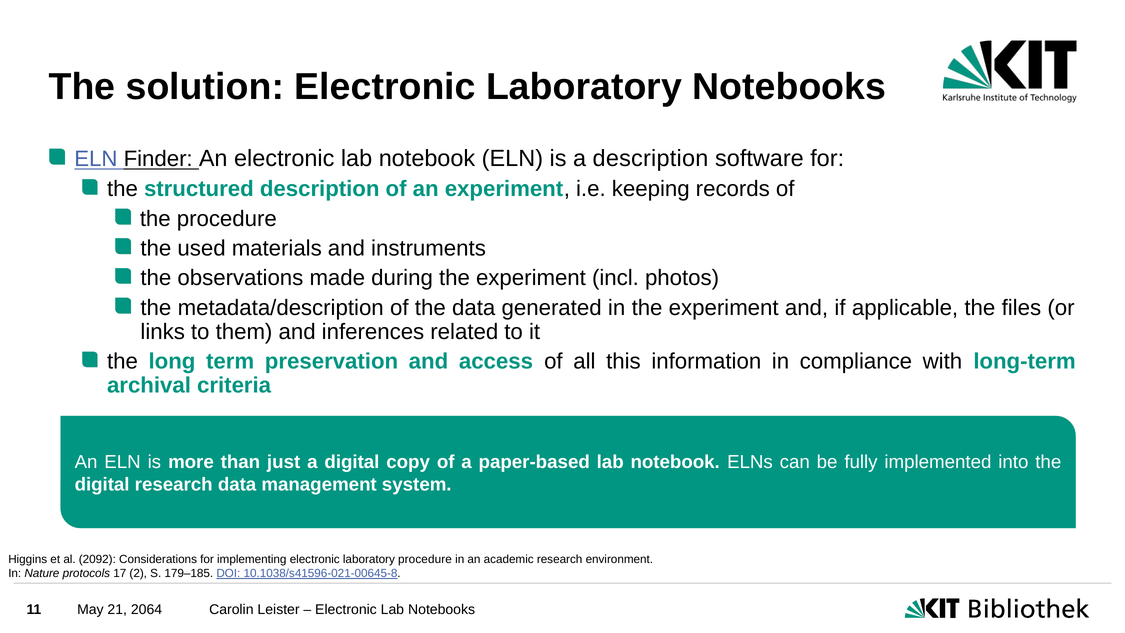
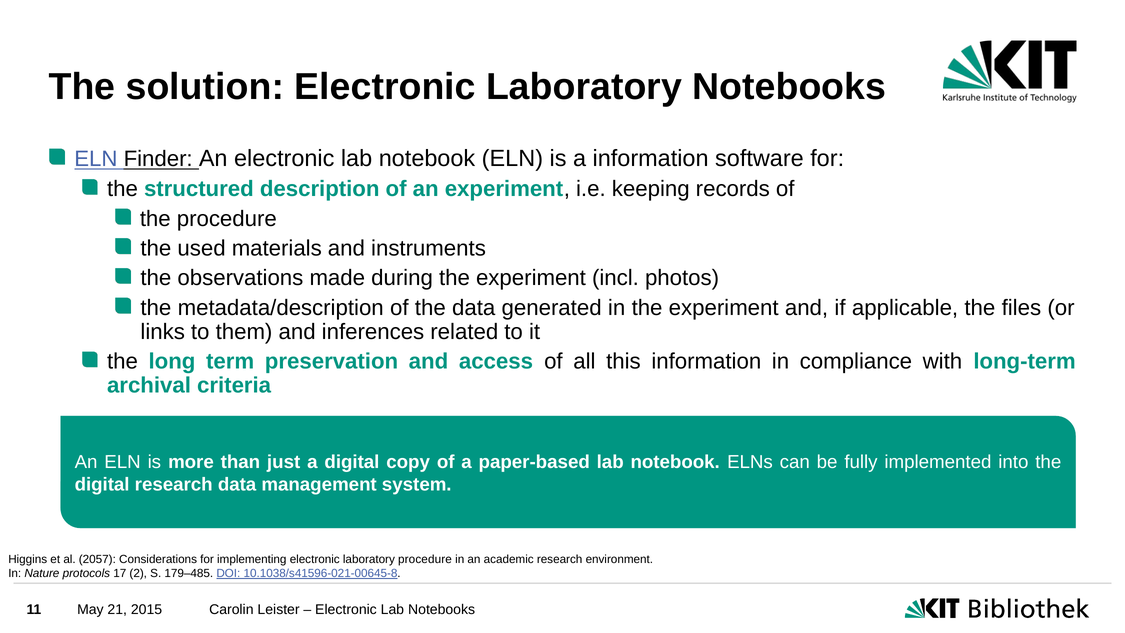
a description: description -> information
2092: 2092 -> 2057
179–185: 179–185 -> 179–485
2064: 2064 -> 2015
